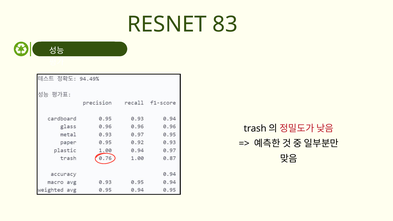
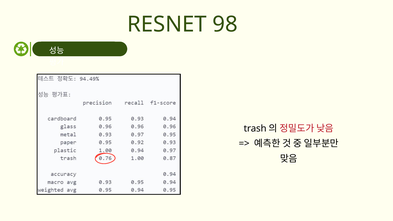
83: 83 -> 98
